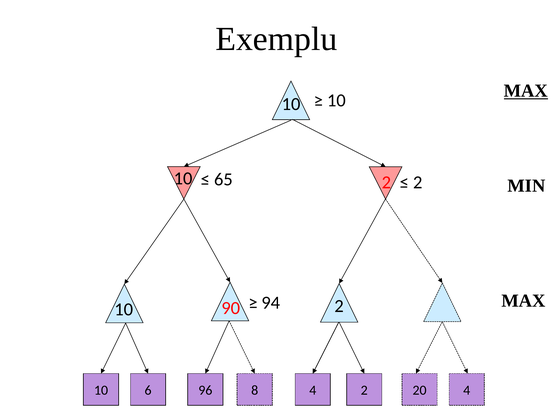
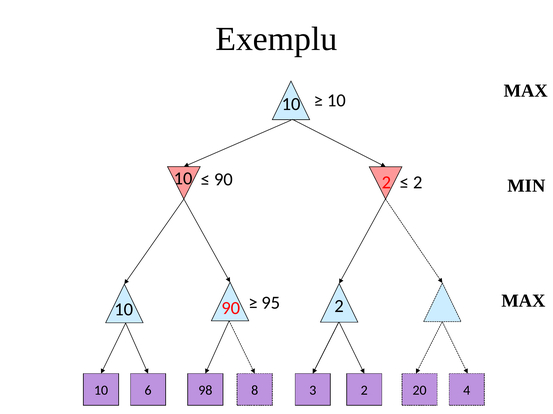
MAX at (526, 91) underline: present -> none
65 at (223, 180): 65 -> 90
94: 94 -> 95
96: 96 -> 98
8 4: 4 -> 3
